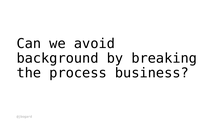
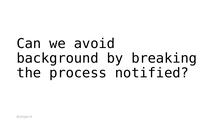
business: business -> notified
